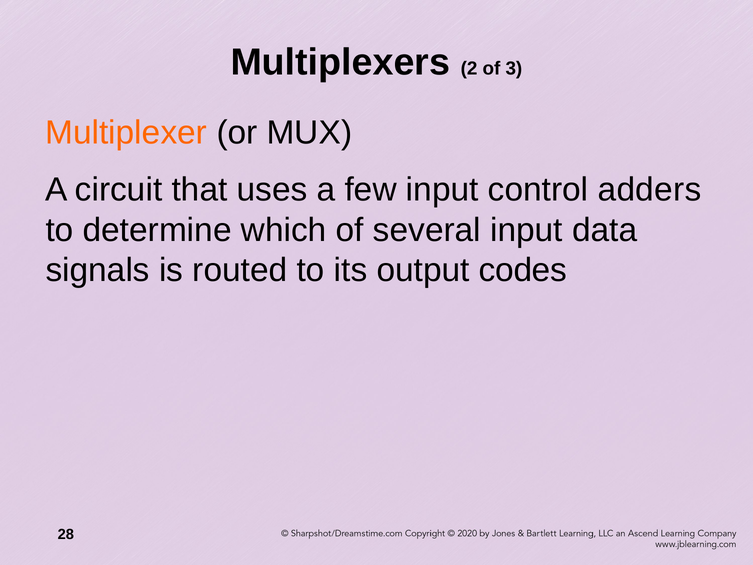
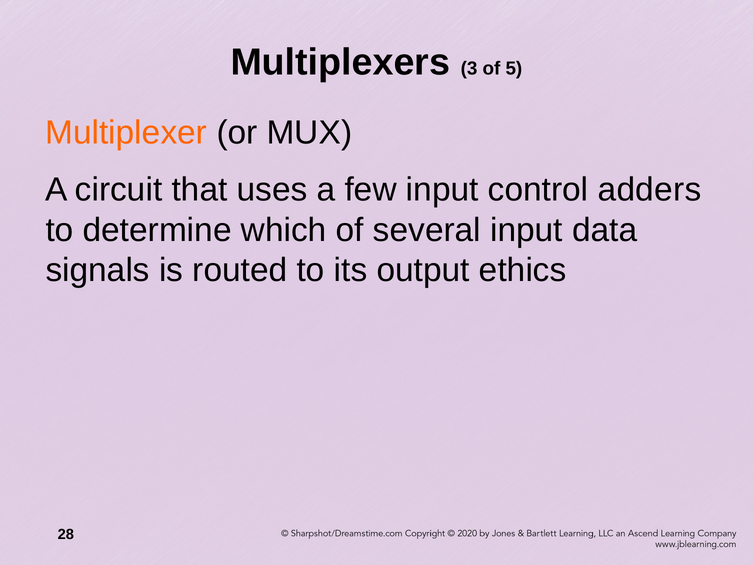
2: 2 -> 3
3: 3 -> 5
codes: codes -> ethics
